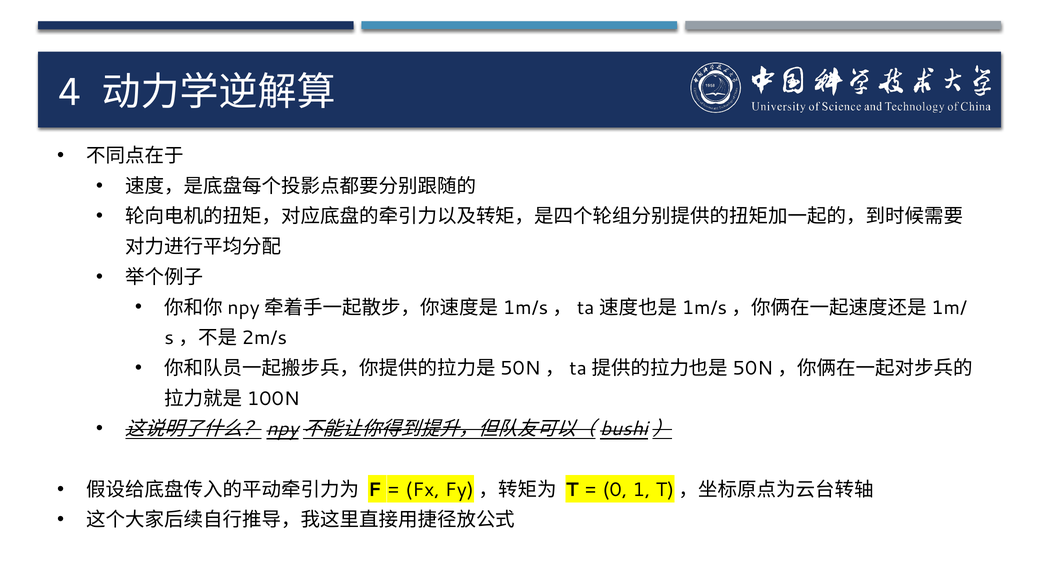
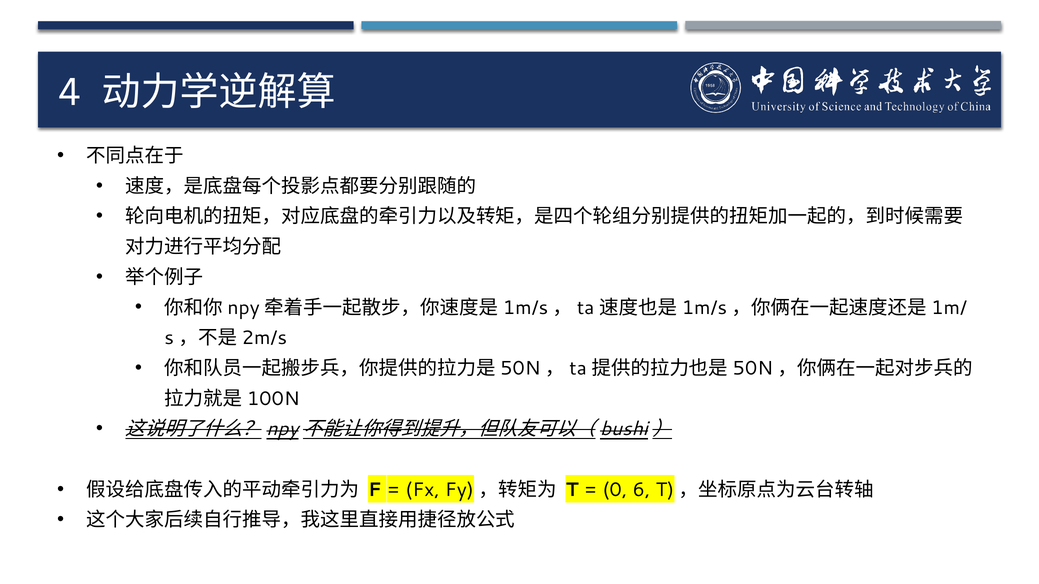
1: 1 -> 6
